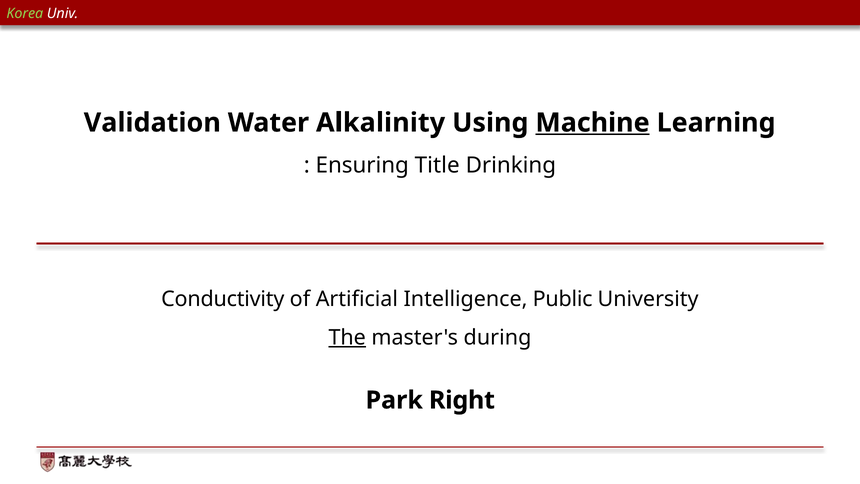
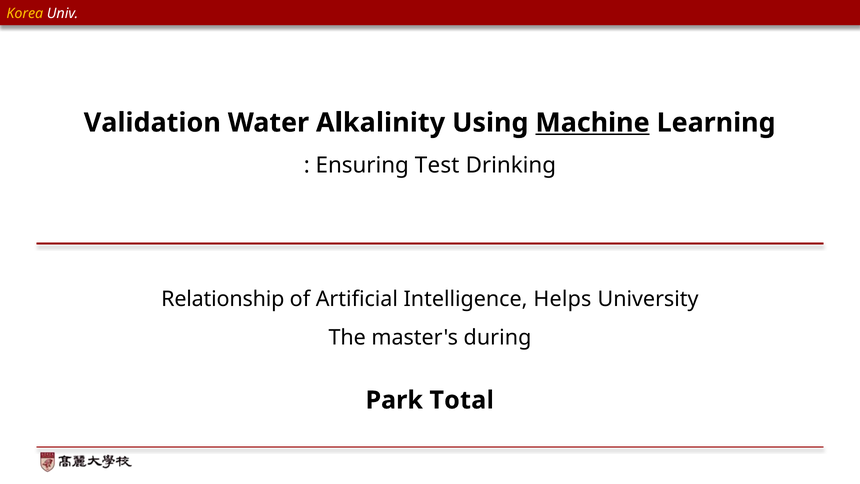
Korea colour: light green -> yellow
Title: Title -> Test
Conductivity: Conductivity -> Relationship
Public: Public -> Helps
The underline: present -> none
Right: Right -> Total
